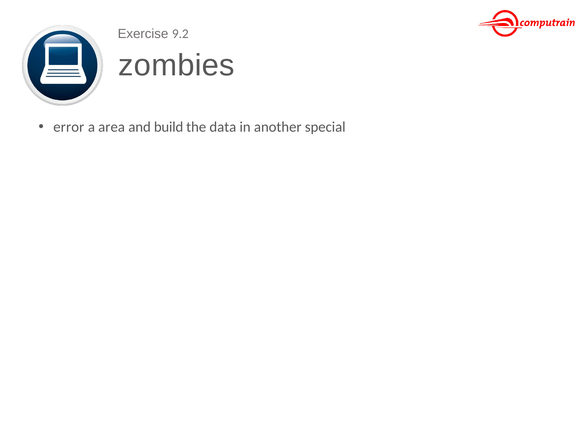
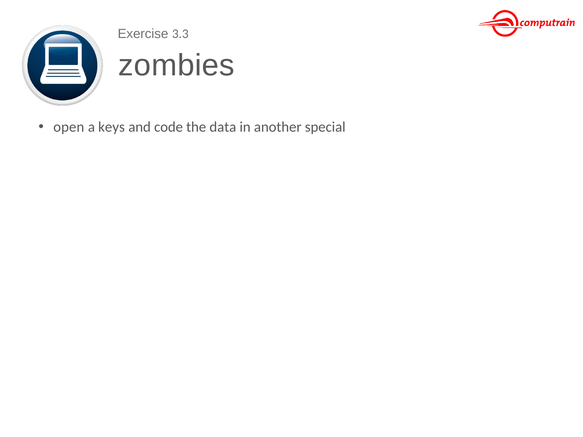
9.2: 9.2 -> 3.3
error: error -> open
area: area -> keys
build: build -> code
